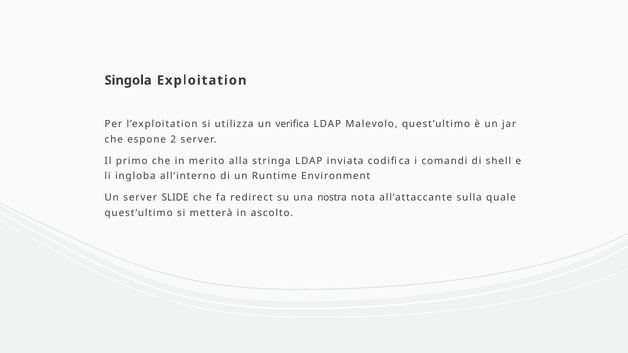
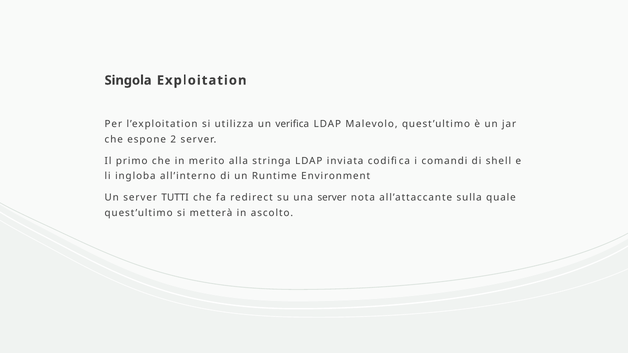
SLIDE: SLIDE -> TUTTI
una nostra: nostra -> server
